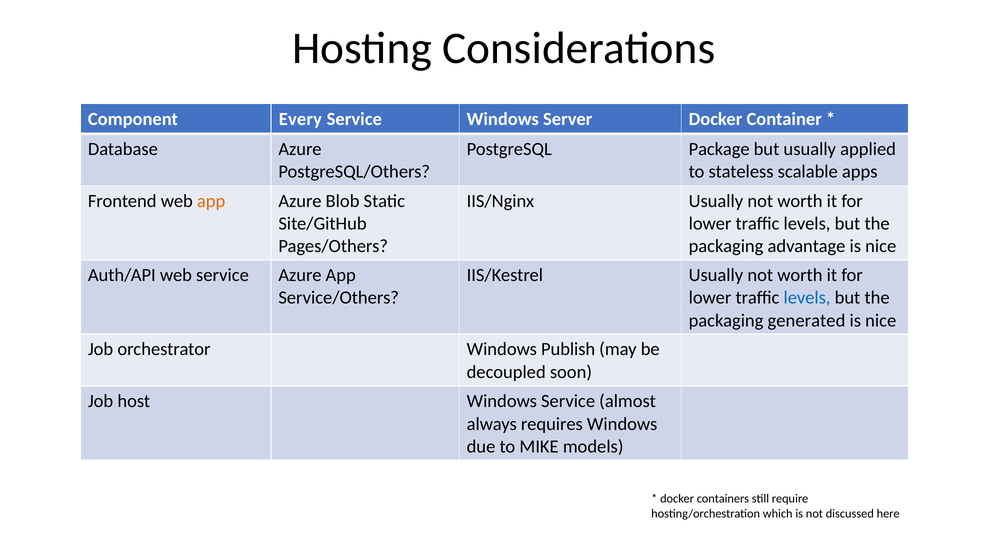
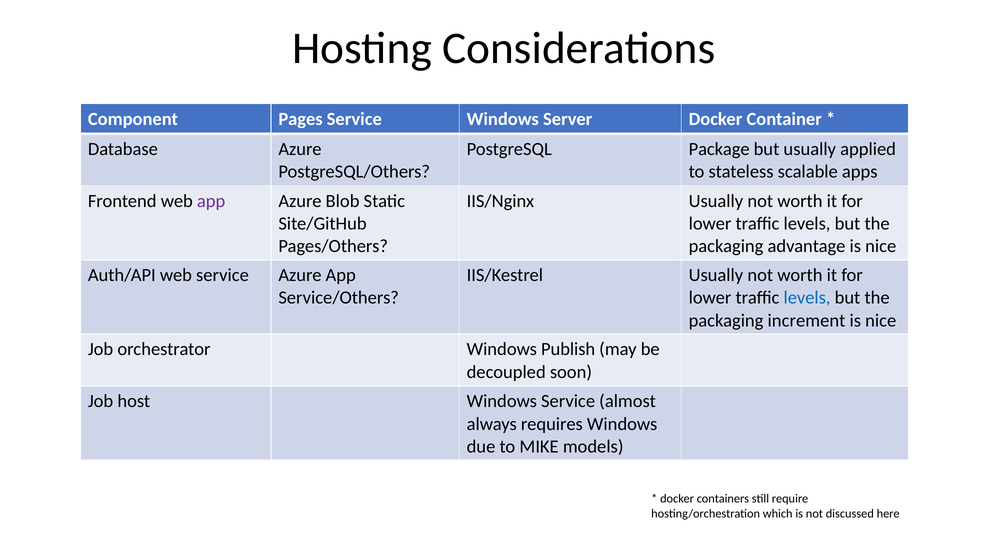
Every: Every -> Pages
app at (211, 201) colour: orange -> purple
generated: generated -> increment
